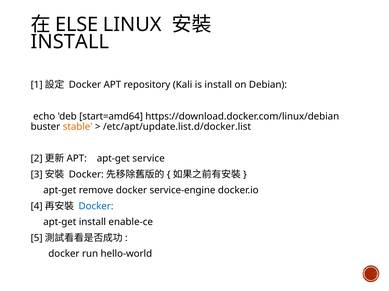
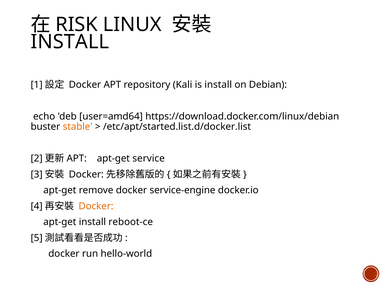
ELSE: ELSE -> RISK
start=amd64: start=amd64 -> user=amd64
/etc/apt/update.list.d/docker.list: /etc/apt/update.list.d/docker.list -> /etc/apt/started.list.d/docker.list
Docker at (96, 207) colour: blue -> orange
enable-ce: enable-ce -> reboot-ce
